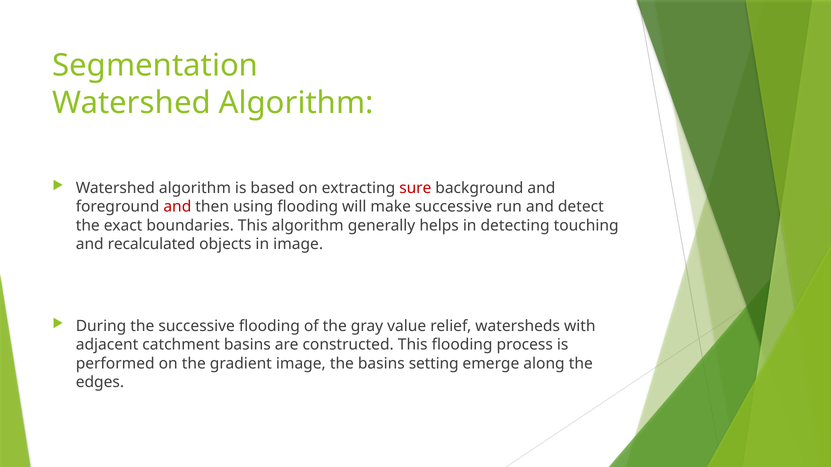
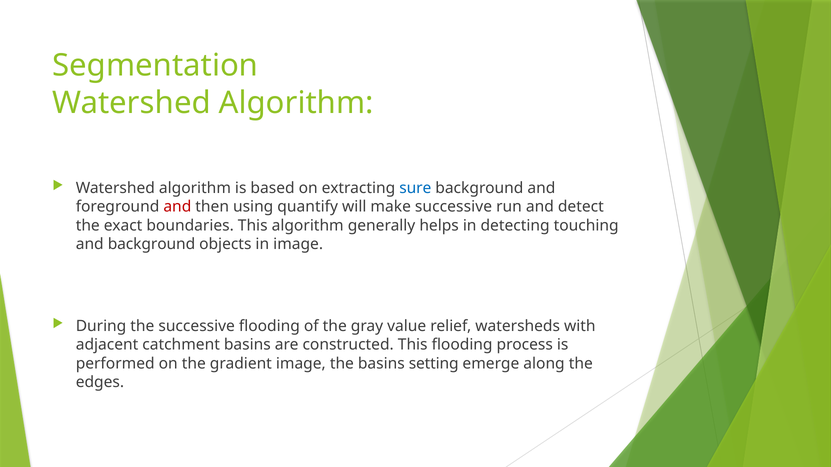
sure colour: red -> blue
using flooding: flooding -> quantify
and recalculated: recalculated -> background
